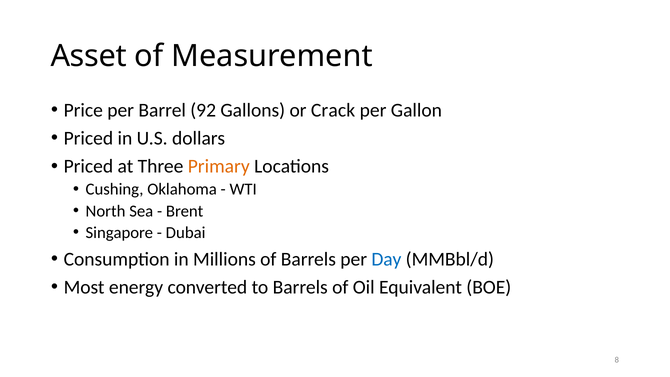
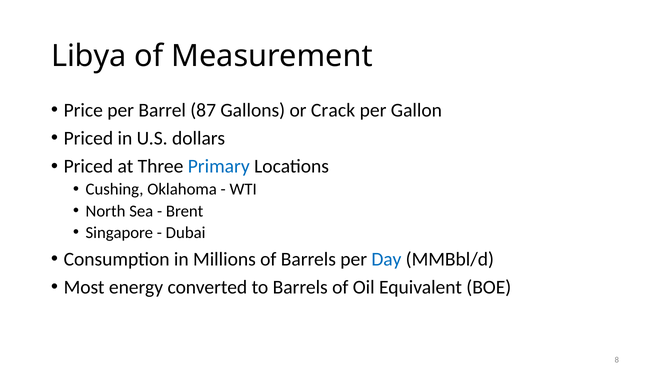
Asset: Asset -> Libya
92: 92 -> 87
Primary colour: orange -> blue
